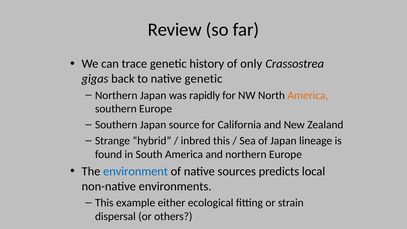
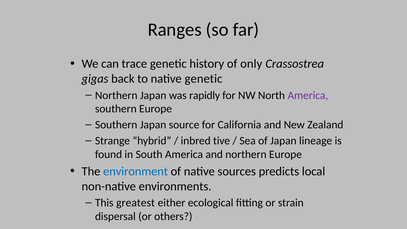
Review: Review -> Ranges
America at (308, 95) colour: orange -> purple
inbred this: this -> tive
example: example -> greatest
